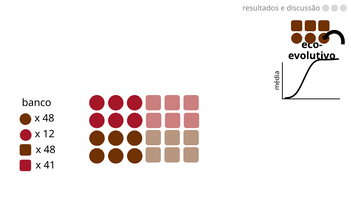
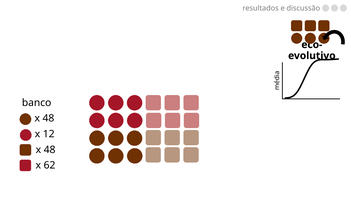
41: 41 -> 62
